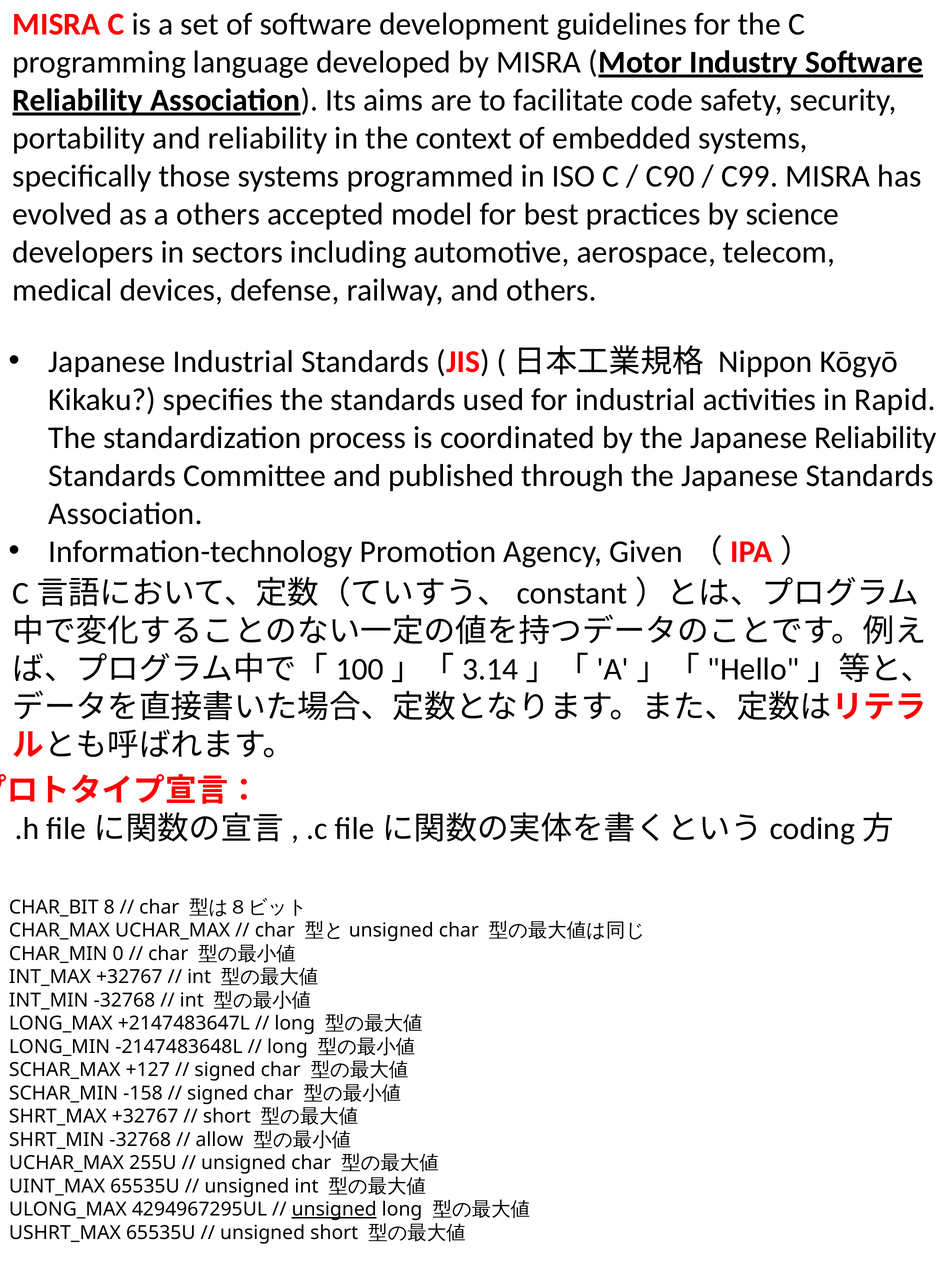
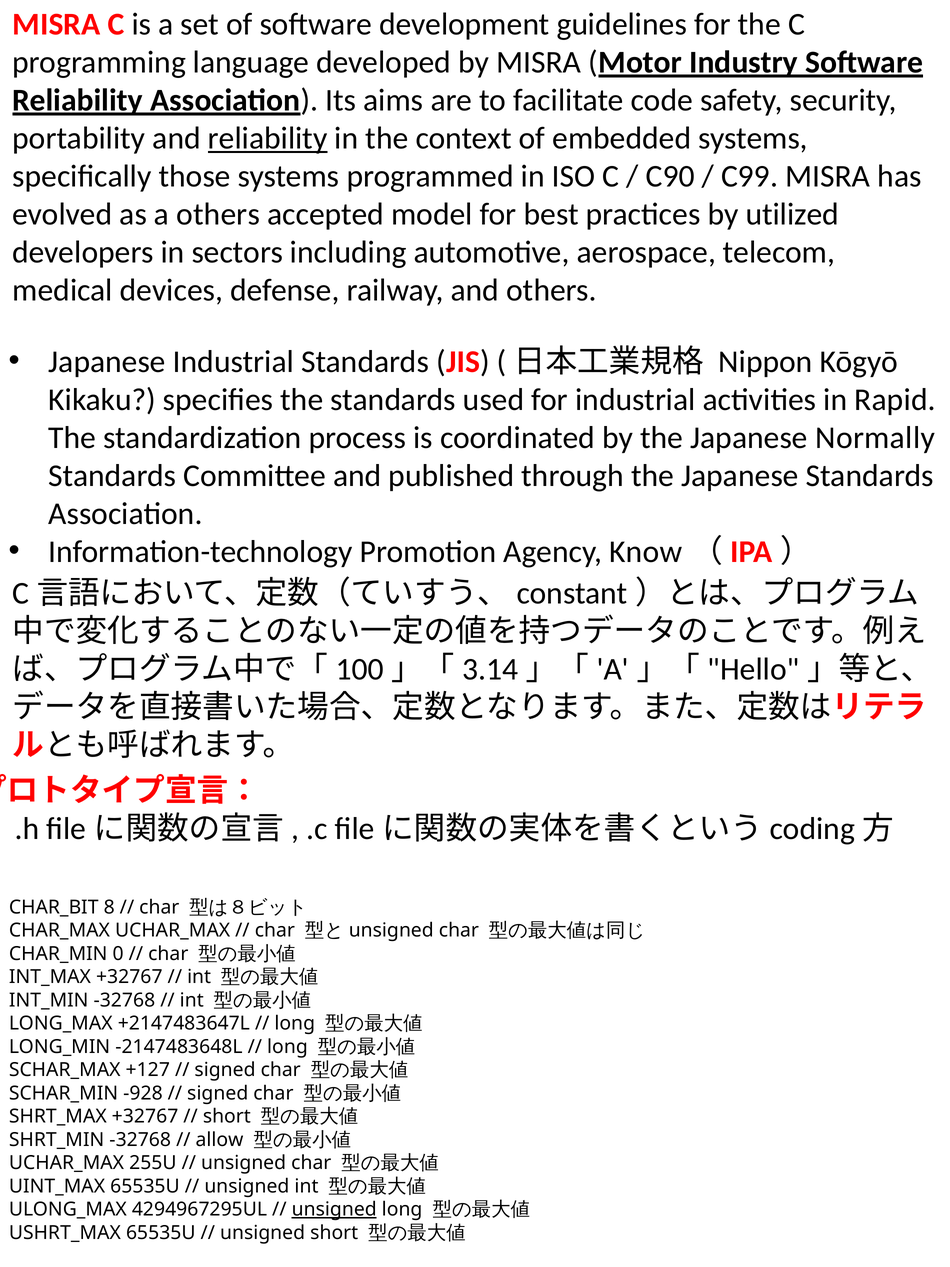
reliability at (268, 138) underline: none -> present
science: science -> utilized
Japanese Reliability: Reliability -> Normally
Given: Given -> Know
-158: -158 -> -928
